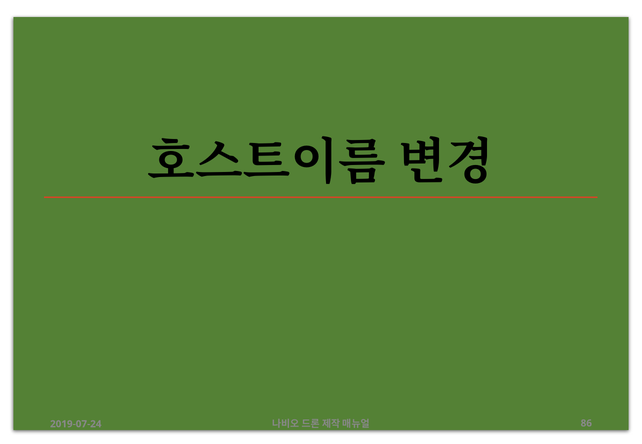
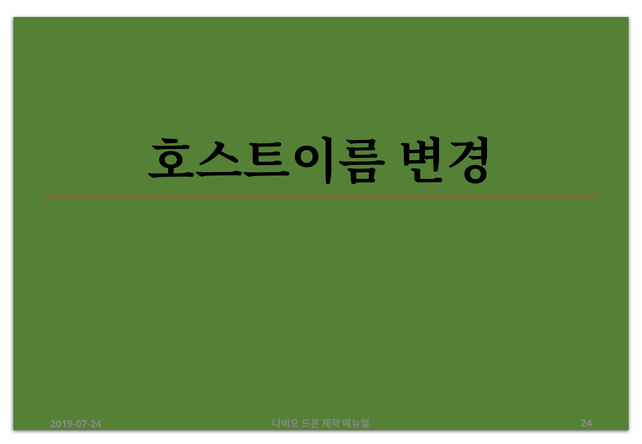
86: 86 -> 24
